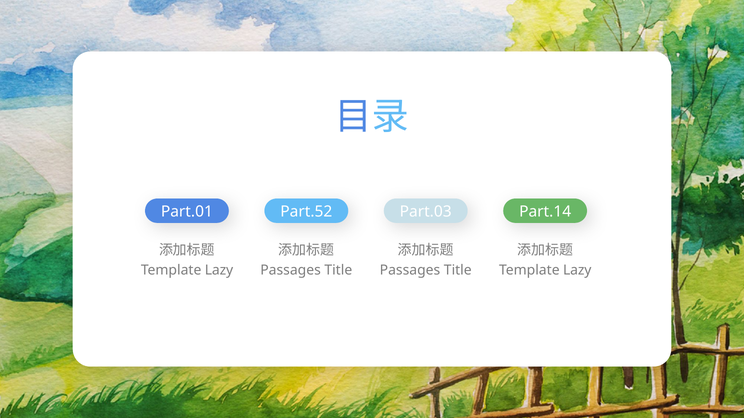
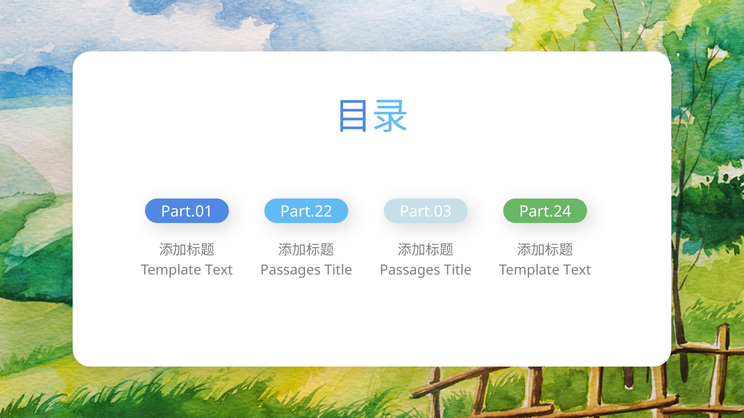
Part.52: Part.52 -> Part.22
Part.14: Part.14 -> Part.24
Lazy at (219, 270): Lazy -> Text
Lazy at (577, 270): Lazy -> Text
